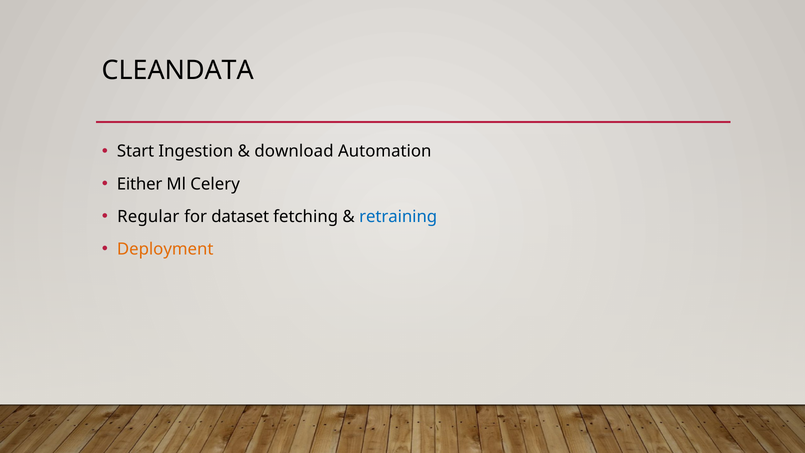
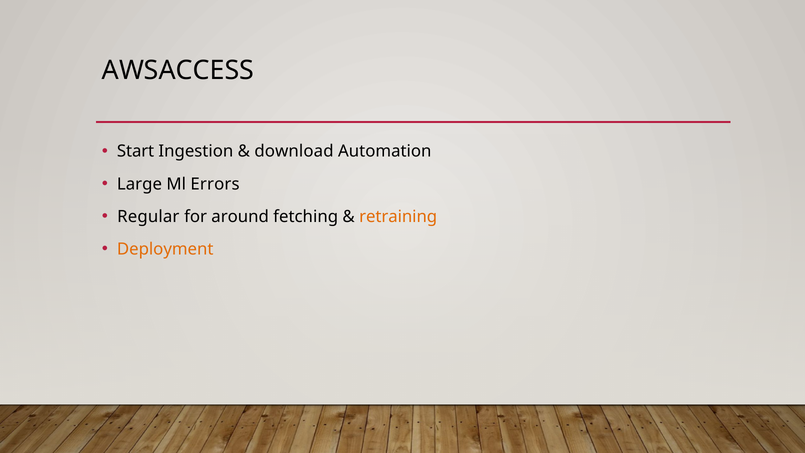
CLEANDATA: CLEANDATA -> AWSACCESS
Either: Either -> Large
Celery: Celery -> Errors
dataset: dataset -> around
retraining colour: blue -> orange
